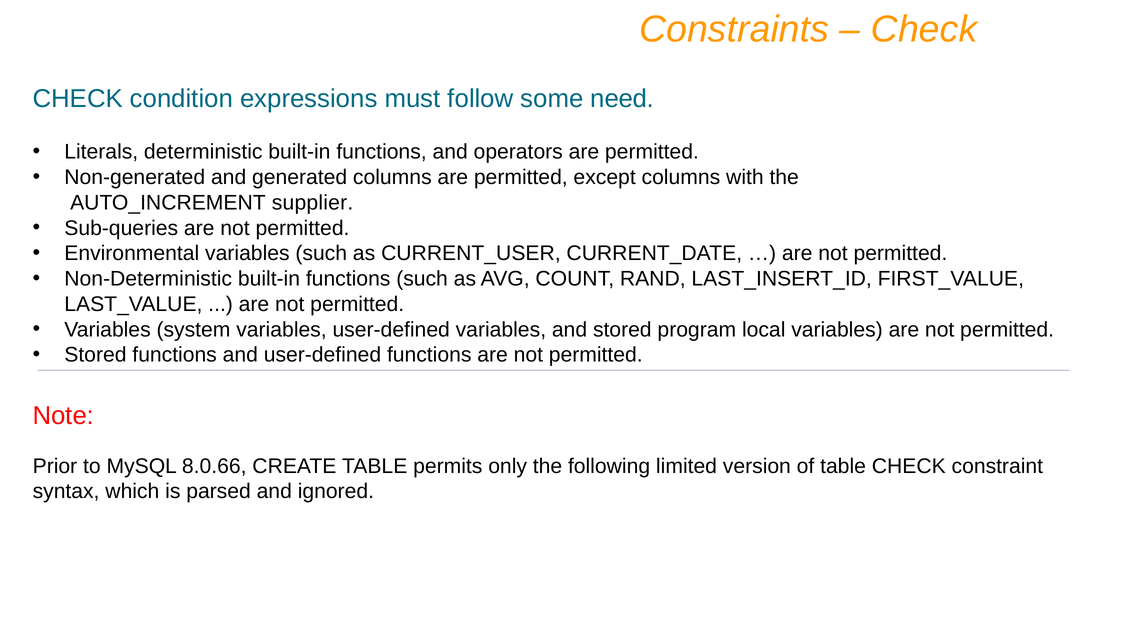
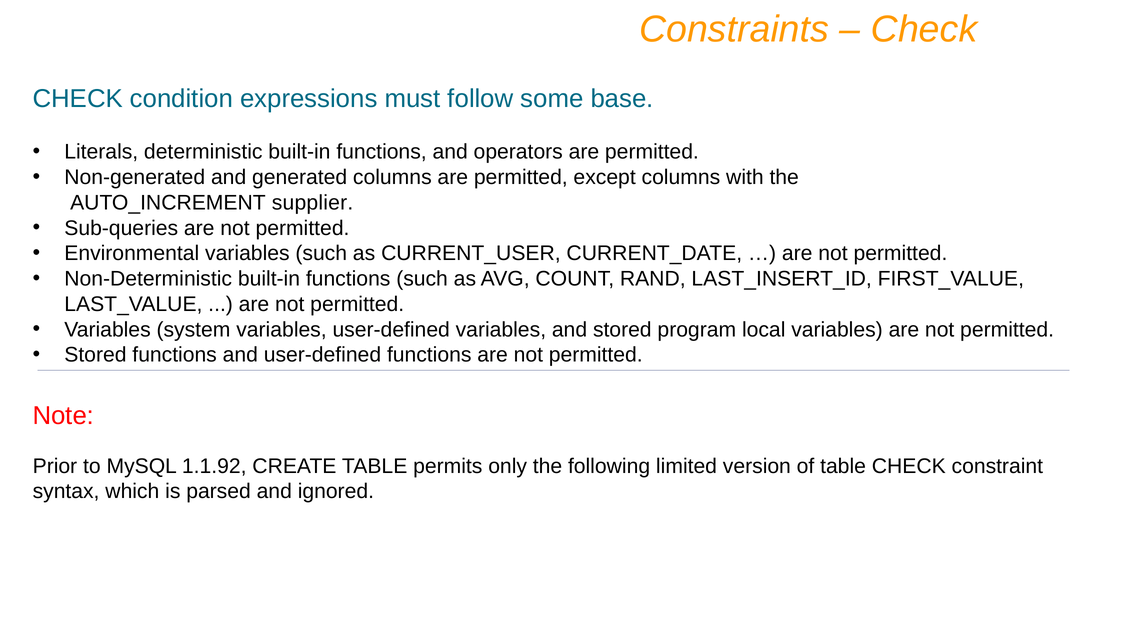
need: need -> base
8.0.66: 8.0.66 -> 1.1.92
